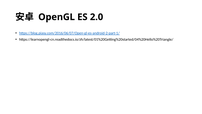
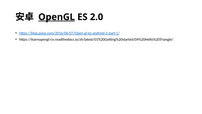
OpenGL underline: none -> present
